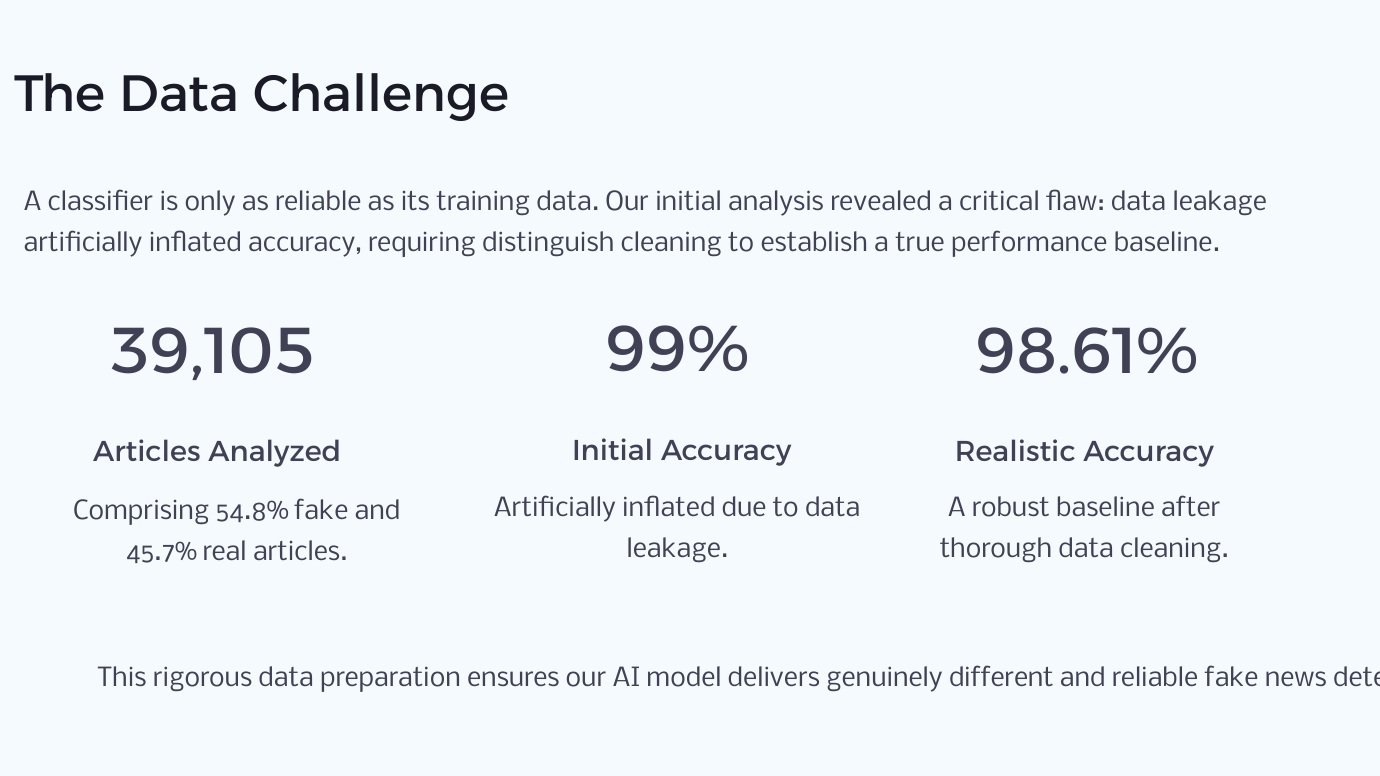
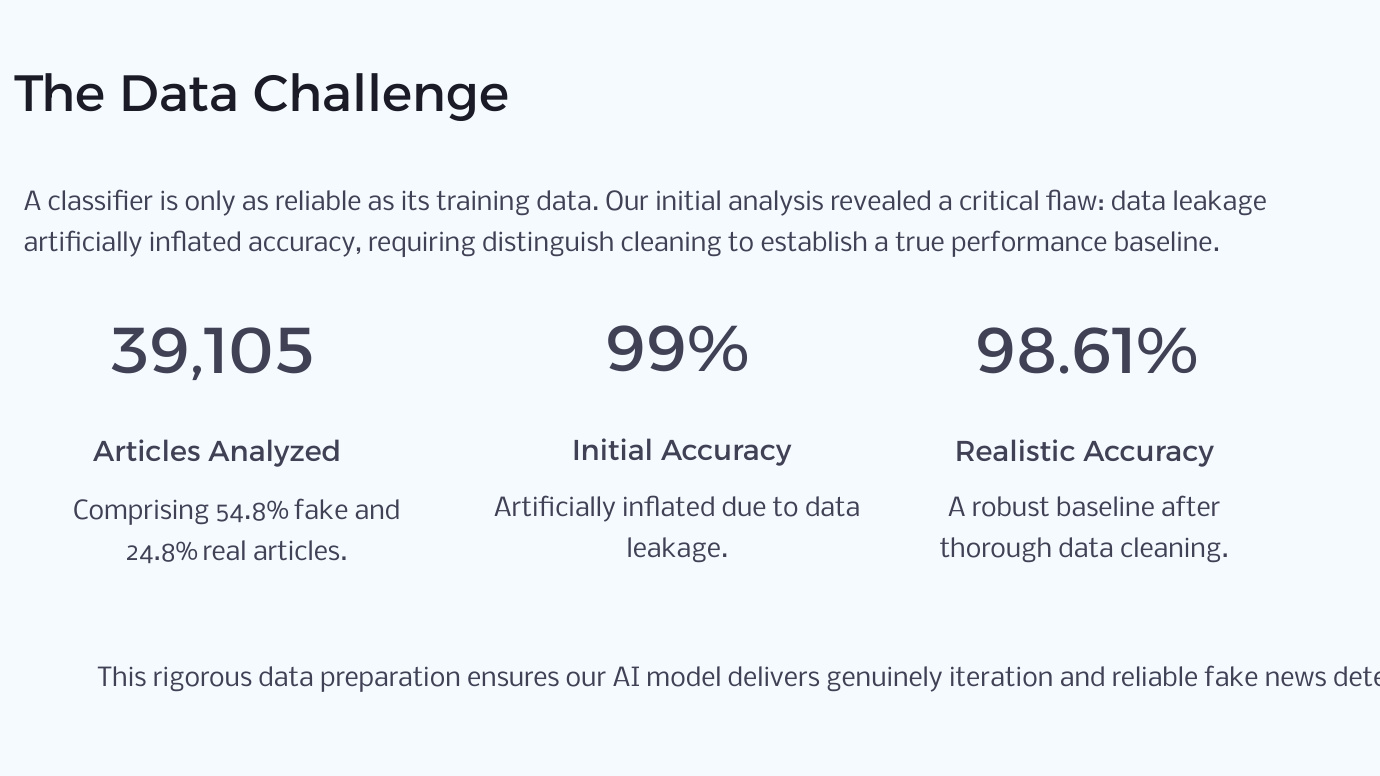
45.7%: 45.7% -> 24.8%
different: different -> iteration
